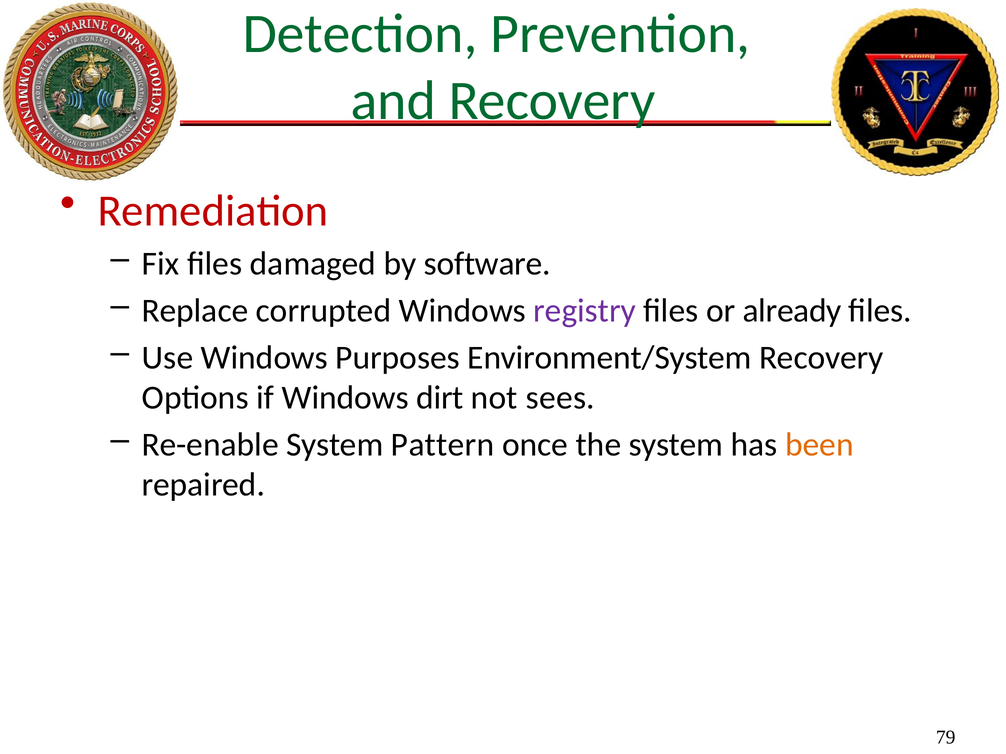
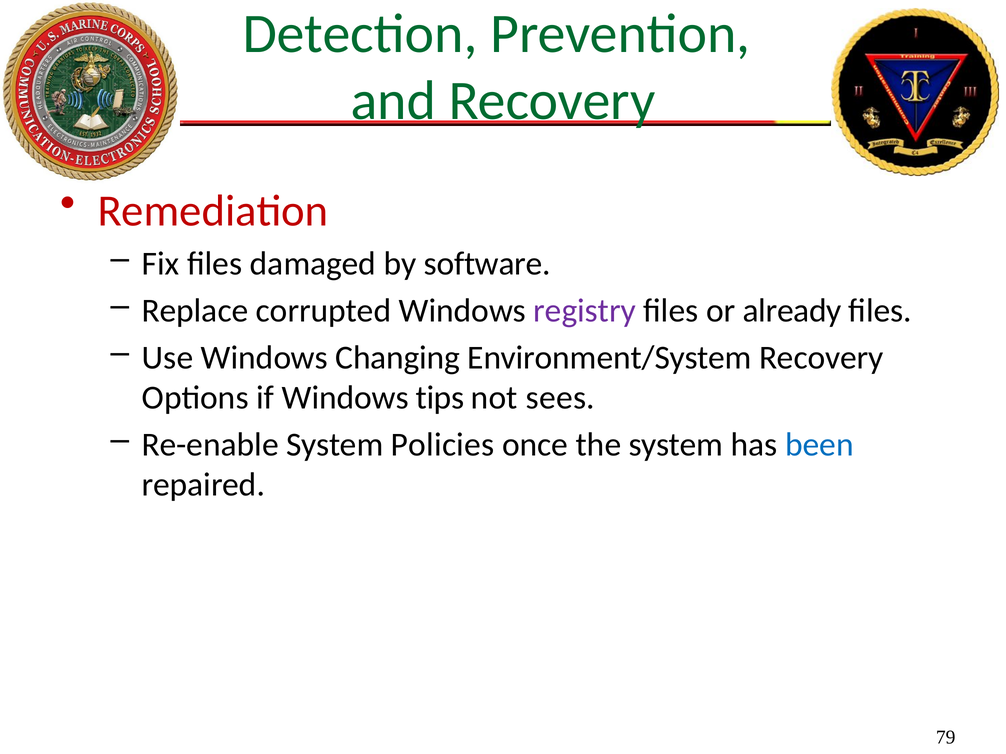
Purposes: Purposes -> Changing
dirt: dirt -> tips
Pattern: Pattern -> Policies
been colour: orange -> blue
